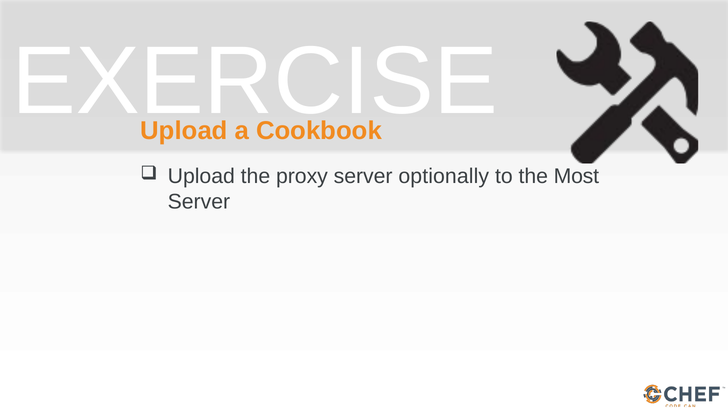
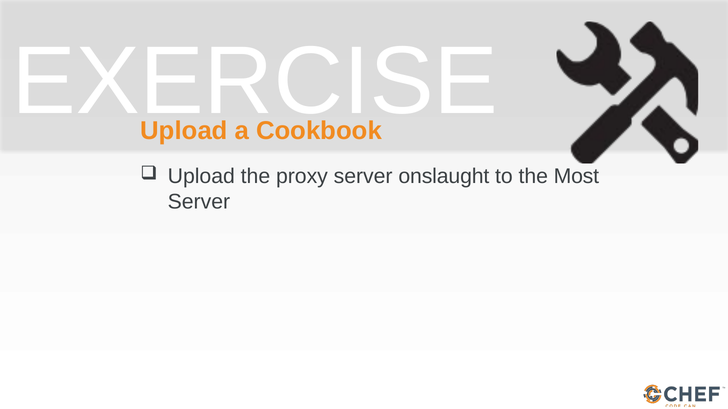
optionally: optionally -> onslaught
